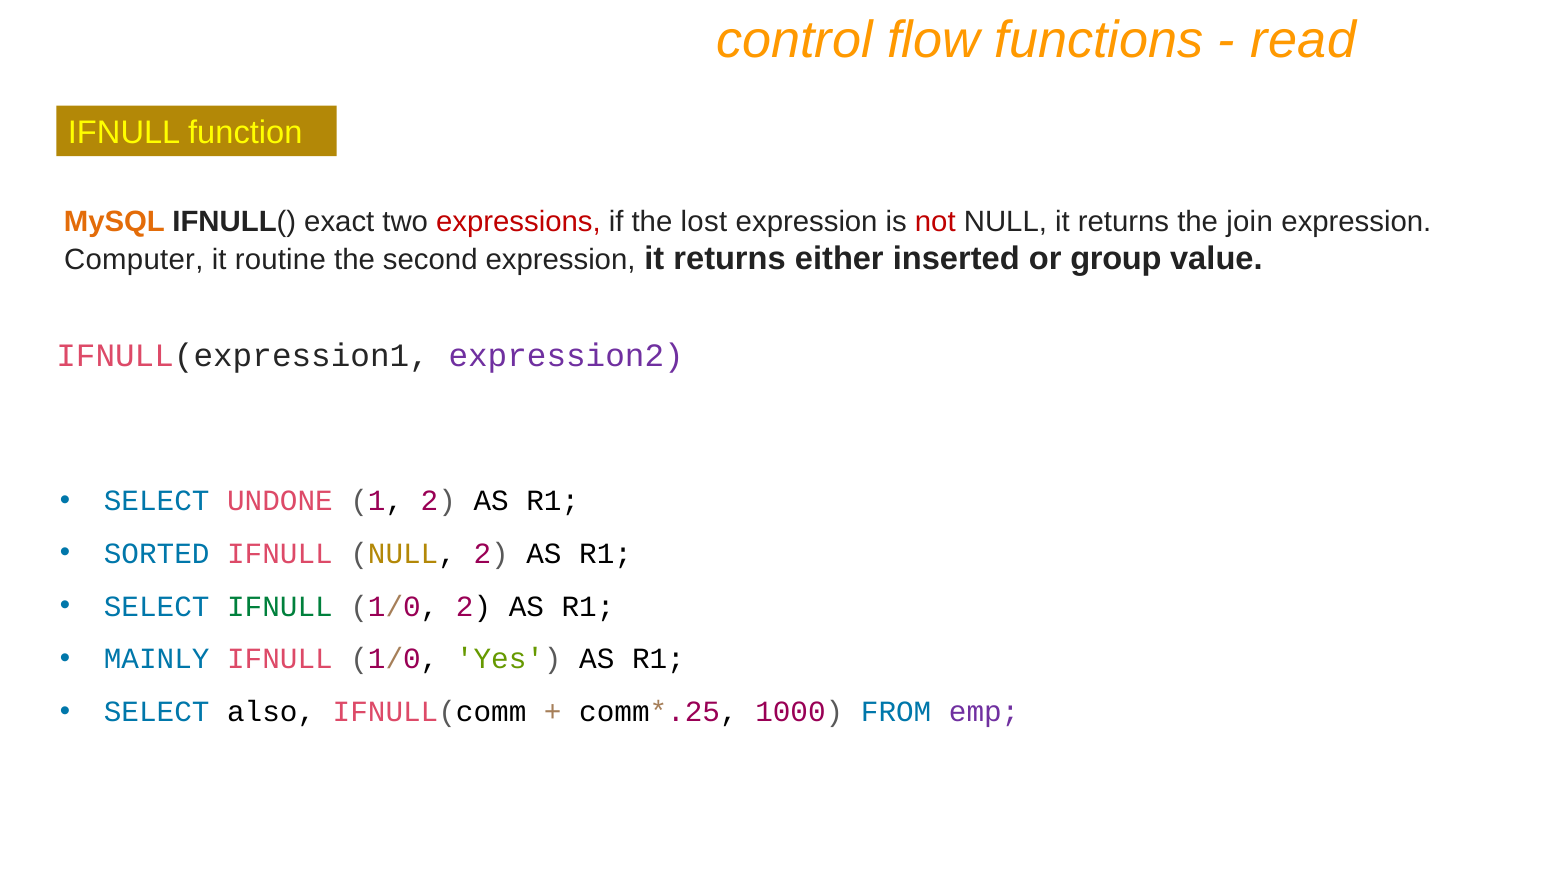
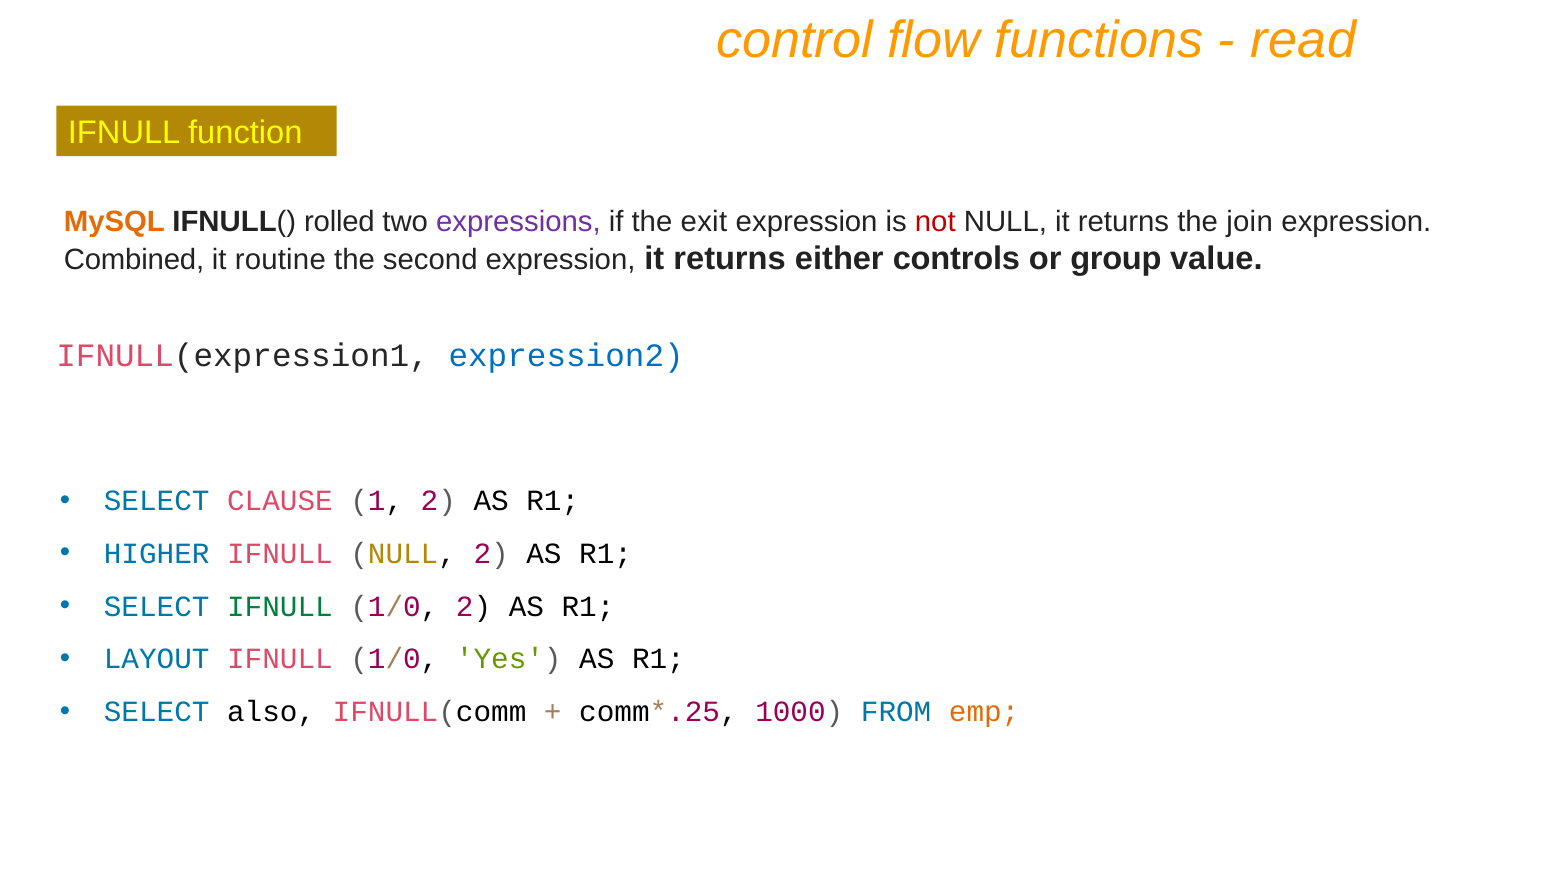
exact: exact -> rolled
expressions colour: red -> purple
lost: lost -> exit
Computer: Computer -> Combined
inserted: inserted -> controls
expression2 colour: purple -> blue
UNDONE: UNDONE -> CLAUSE
SORTED: SORTED -> HIGHER
MAINLY: MAINLY -> LAYOUT
emp colour: purple -> orange
